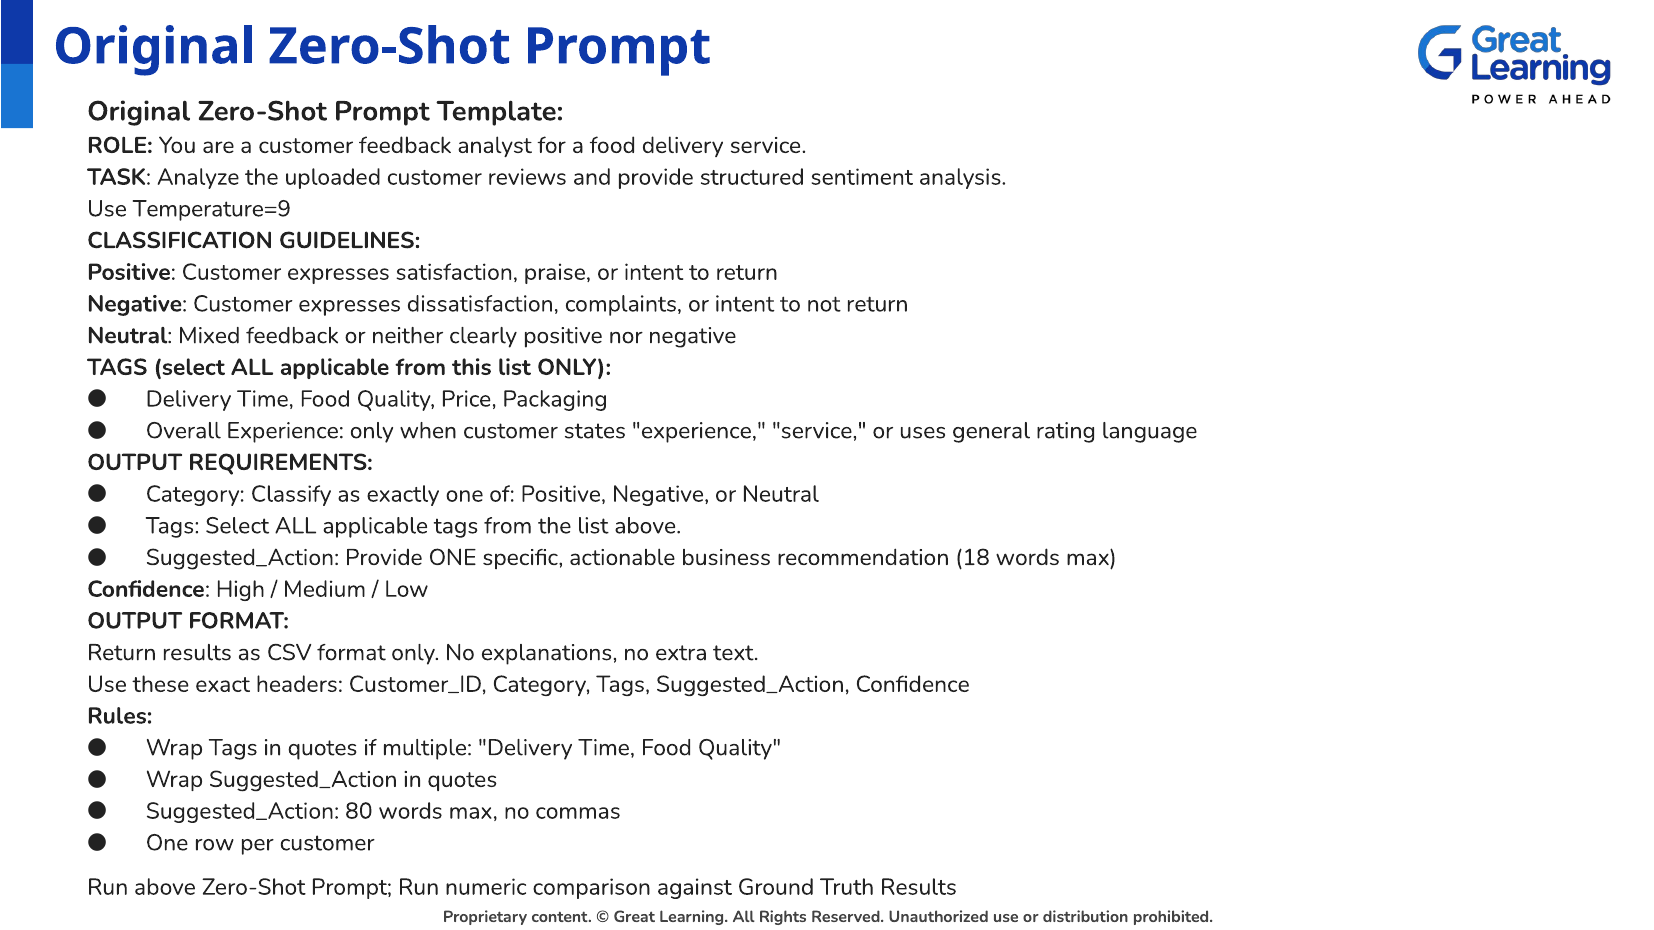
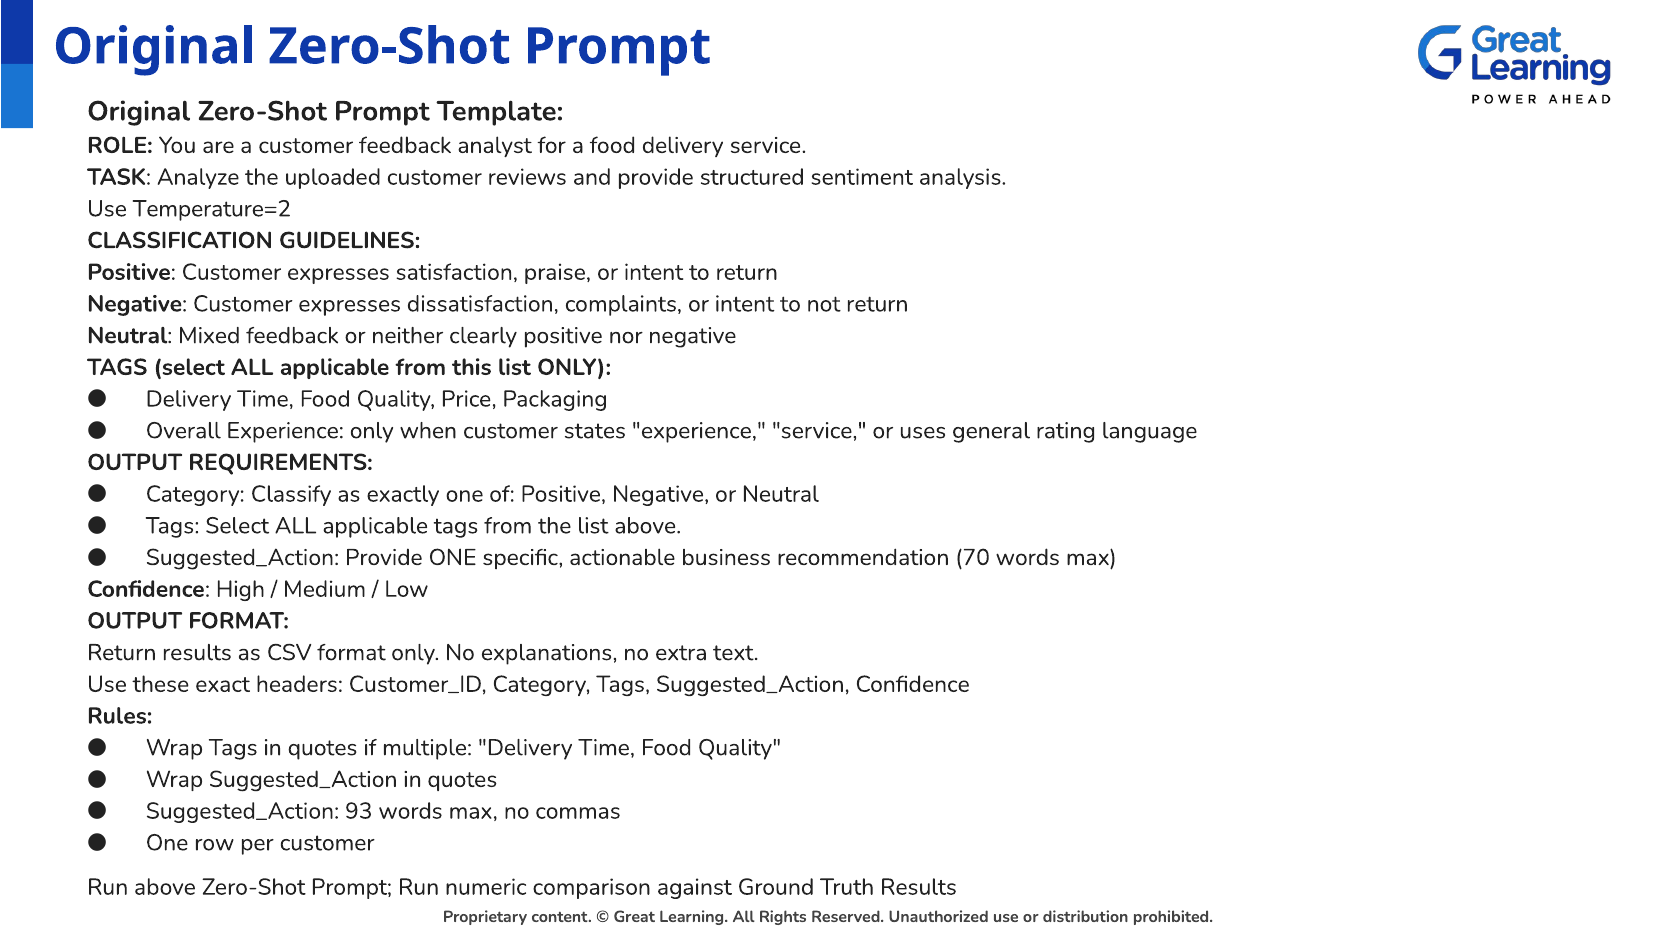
Temperature=9: Temperature=9 -> Temperature=2
18: 18 -> 70
80: 80 -> 93
